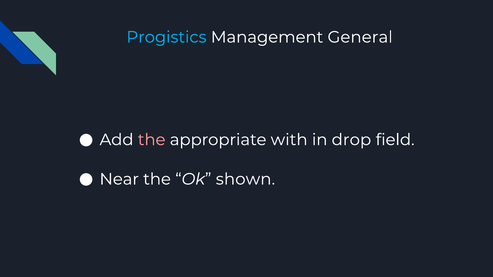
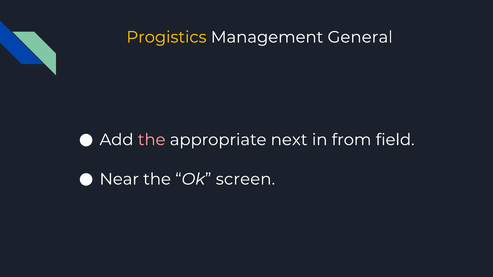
Progistics colour: light blue -> yellow
with: with -> next
drop: drop -> from
shown: shown -> screen
